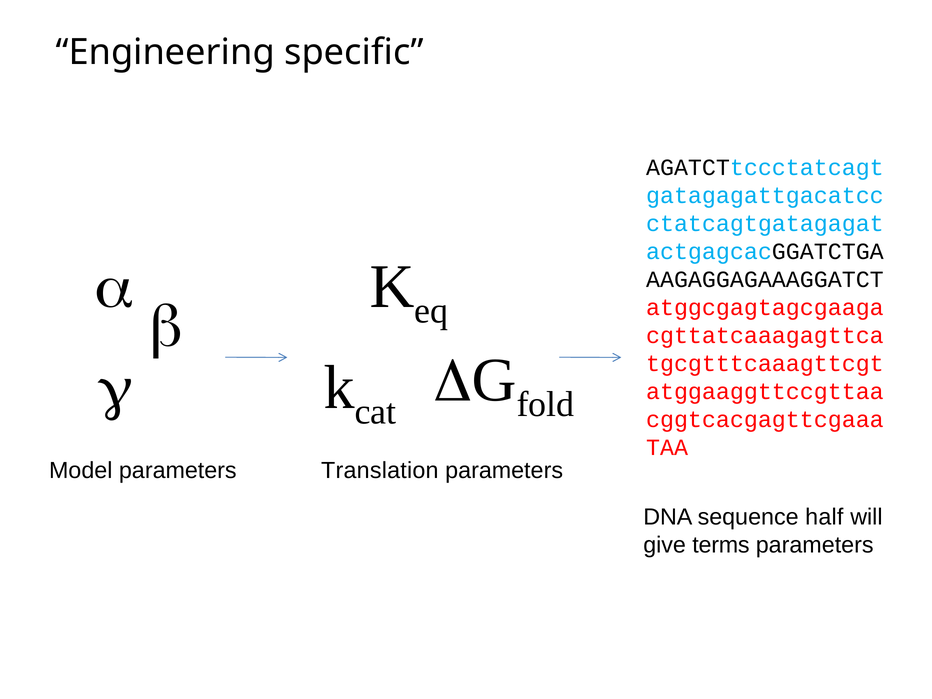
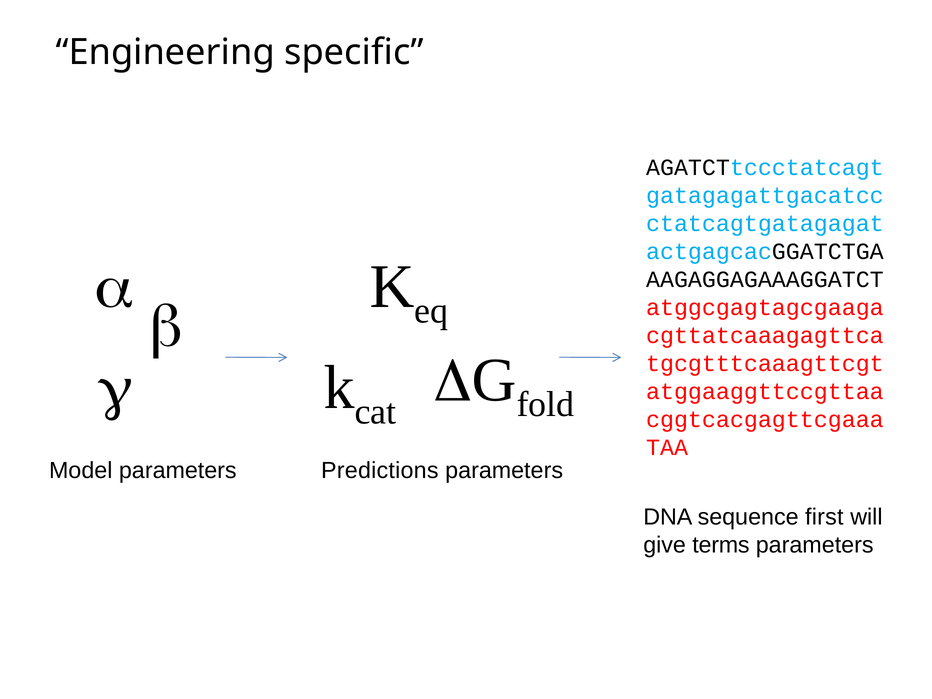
Translation: Translation -> Predictions
half: half -> first
